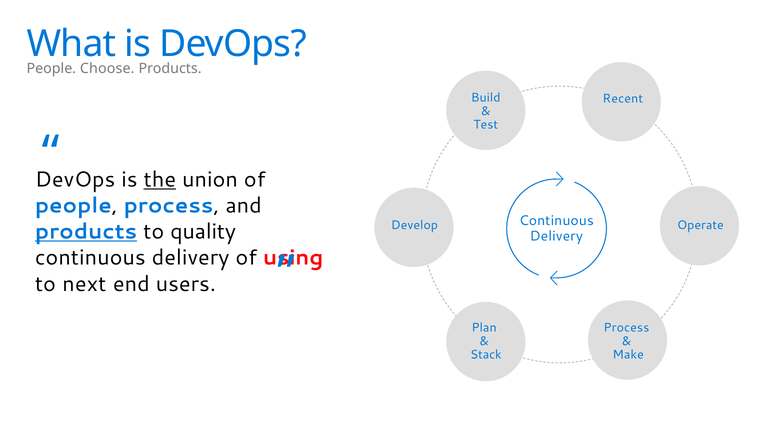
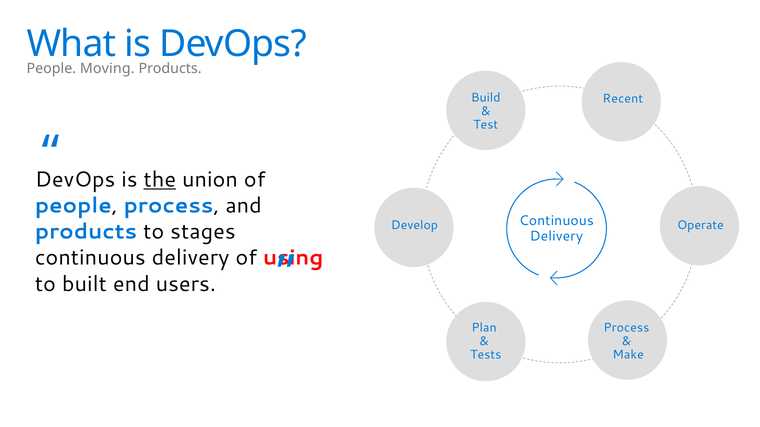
Choose: Choose -> Moving
products at (86, 232) underline: present -> none
quality: quality -> stages
next: next -> built
Stack: Stack -> Tests
